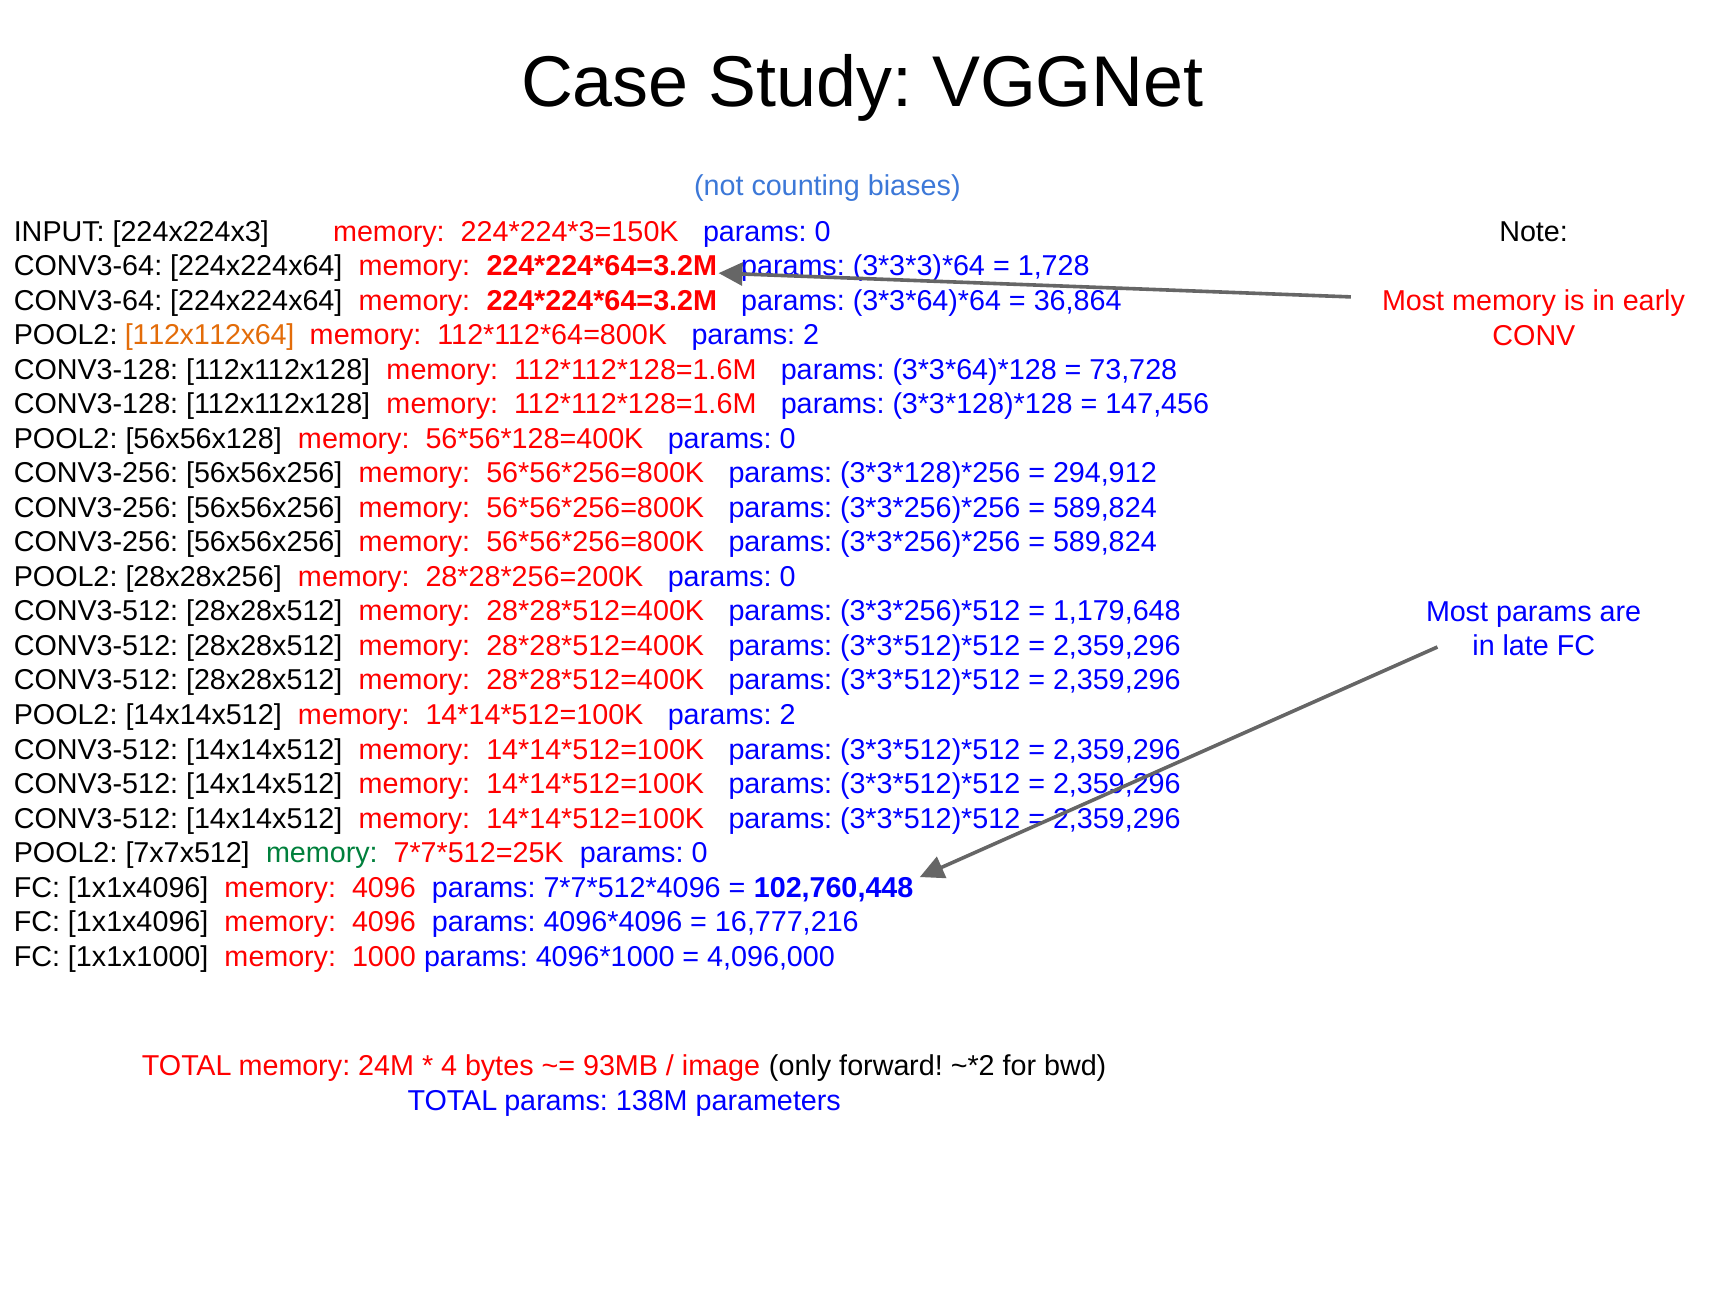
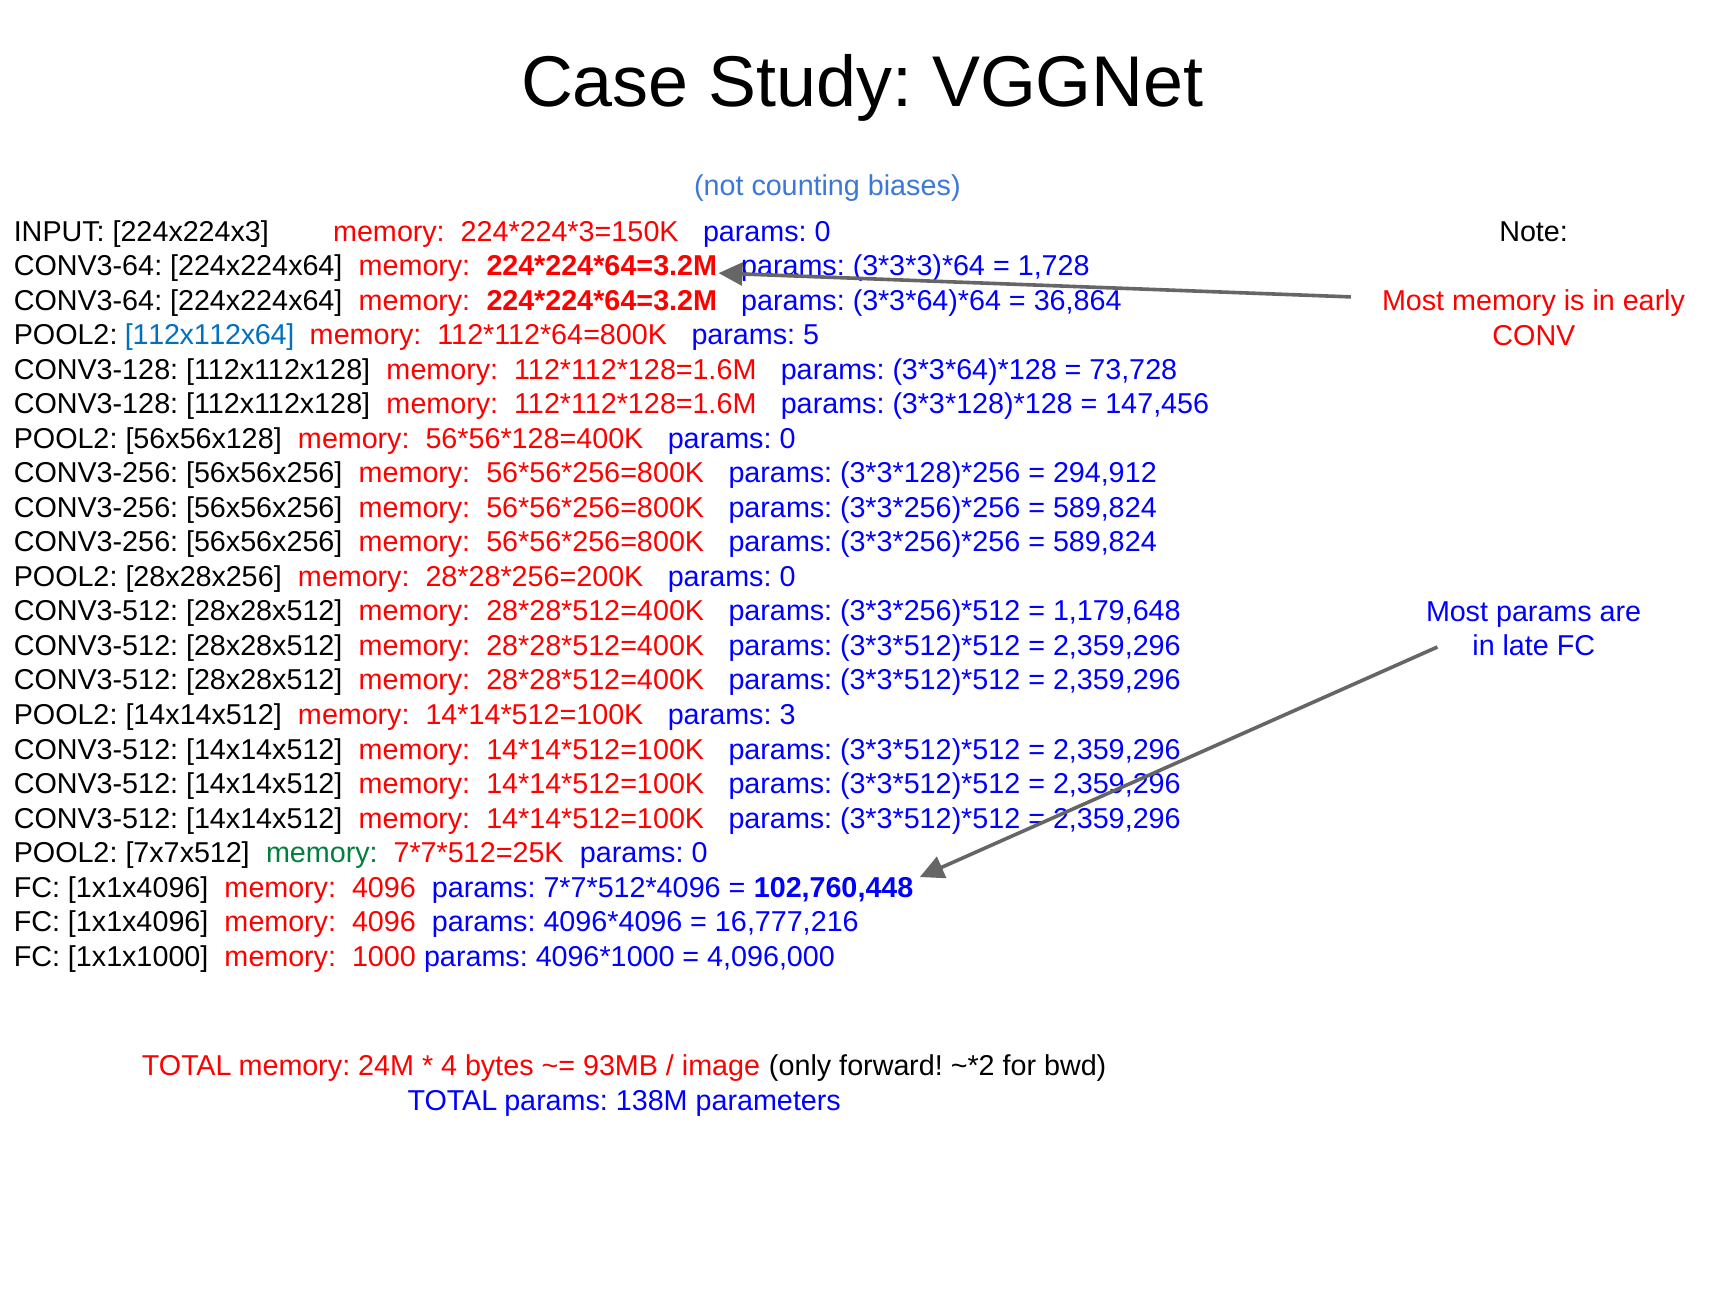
112x112x64 colour: orange -> blue
2 at (811, 335): 2 -> 5
2 at (788, 715): 2 -> 3
